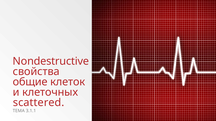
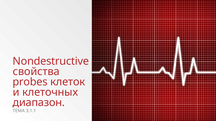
общие: общие -> probes
scattered: scattered -> диапазон
